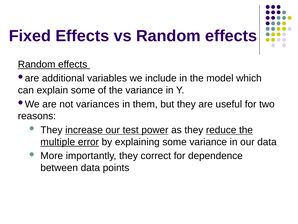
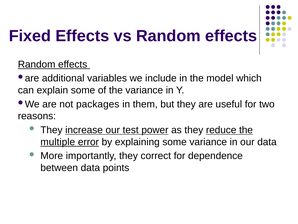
variances: variances -> packages
